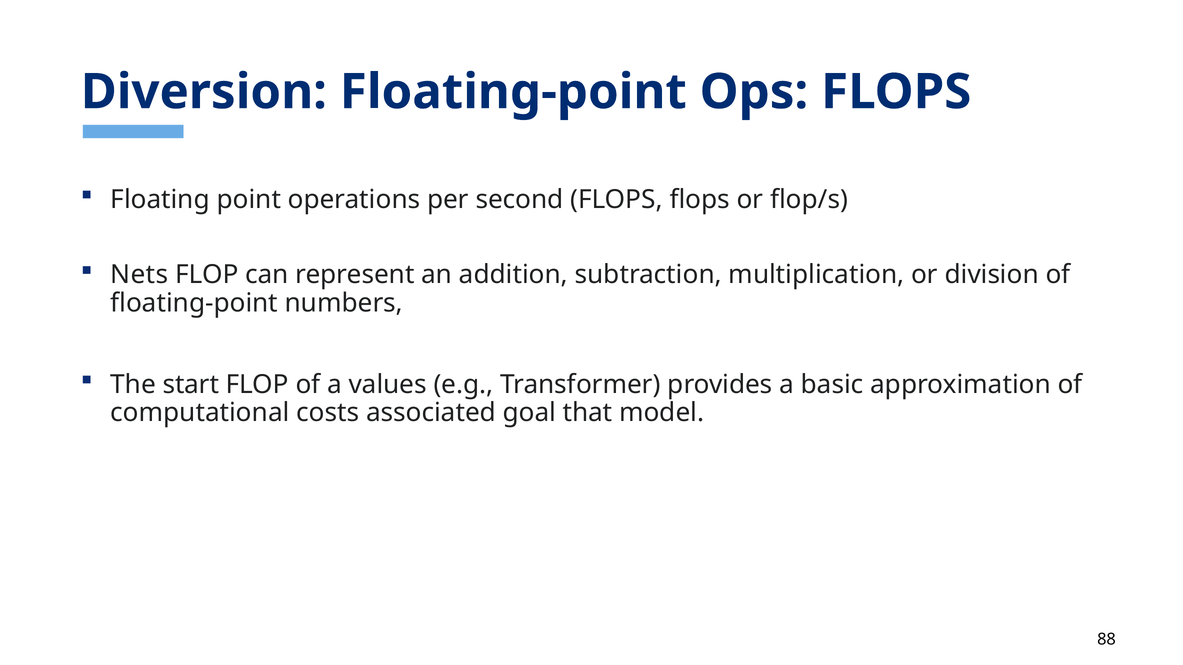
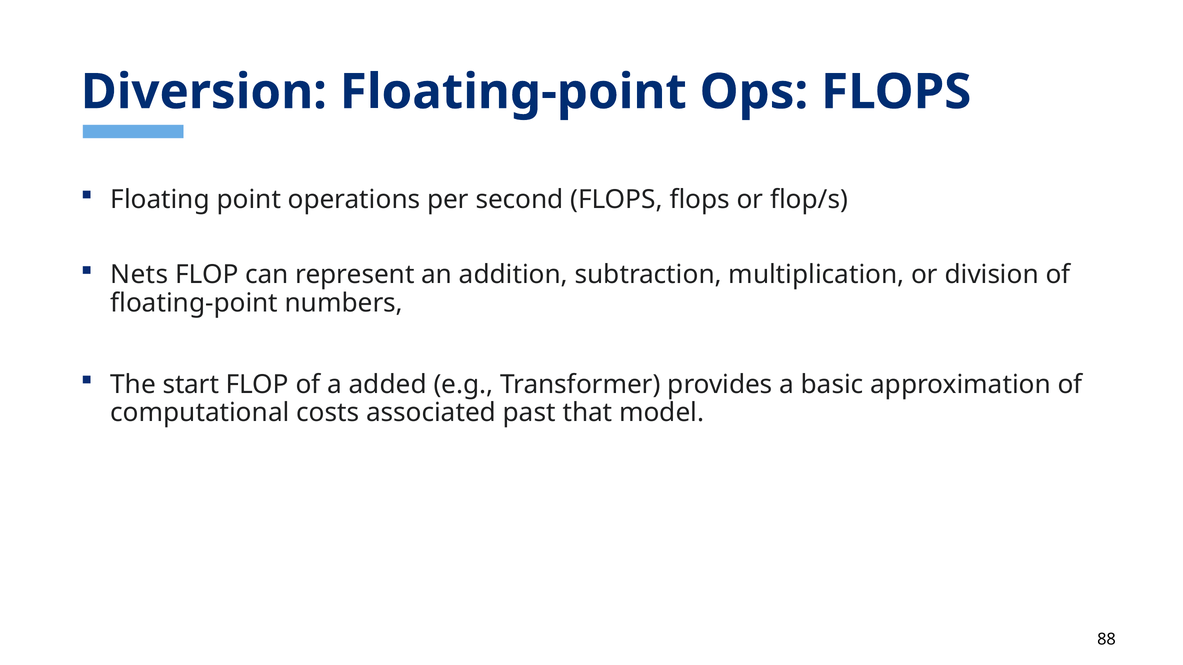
values: values -> added
goal: goal -> past
